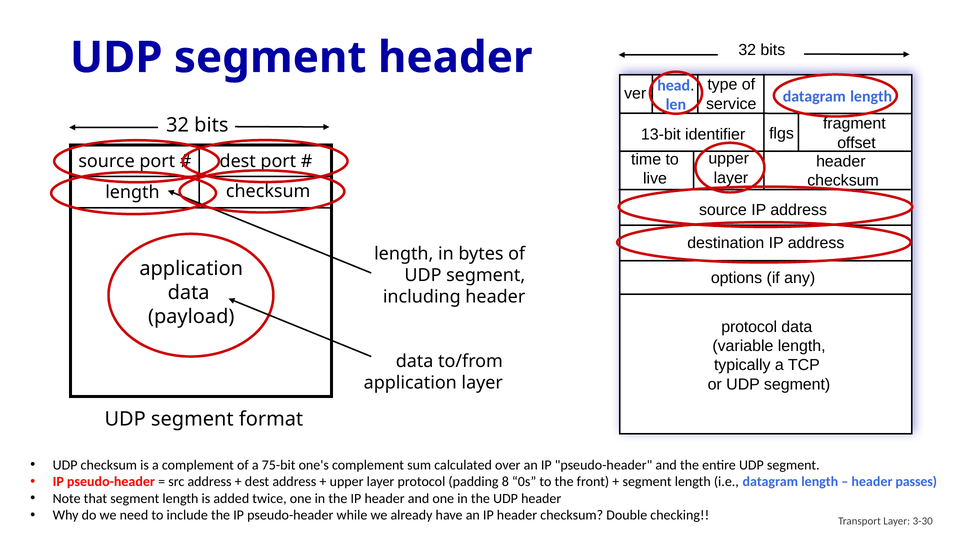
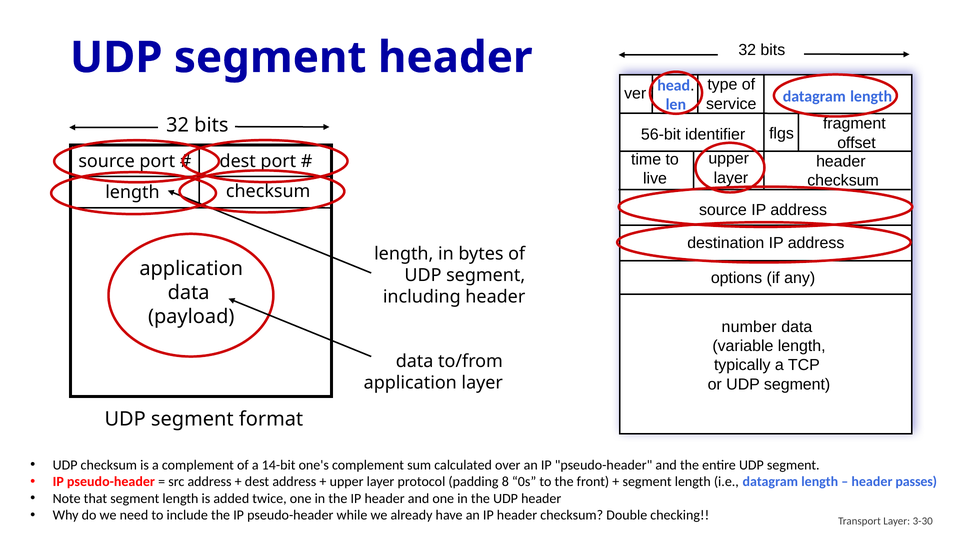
13-bit: 13-bit -> 56-bit
protocol at (749, 327): protocol -> number
75-bit: 75-bit -> 14-bit
